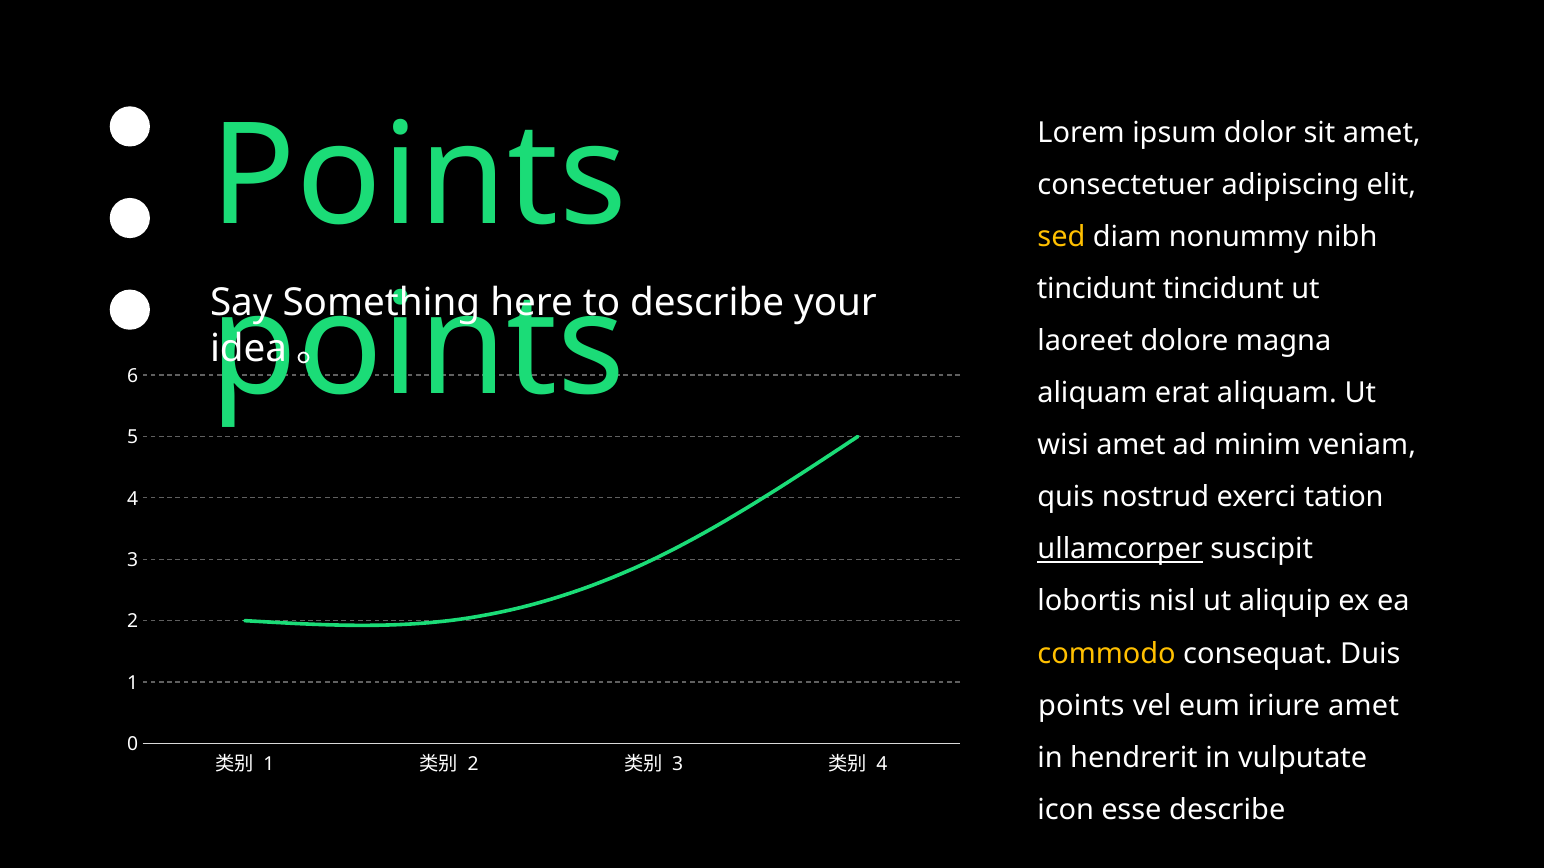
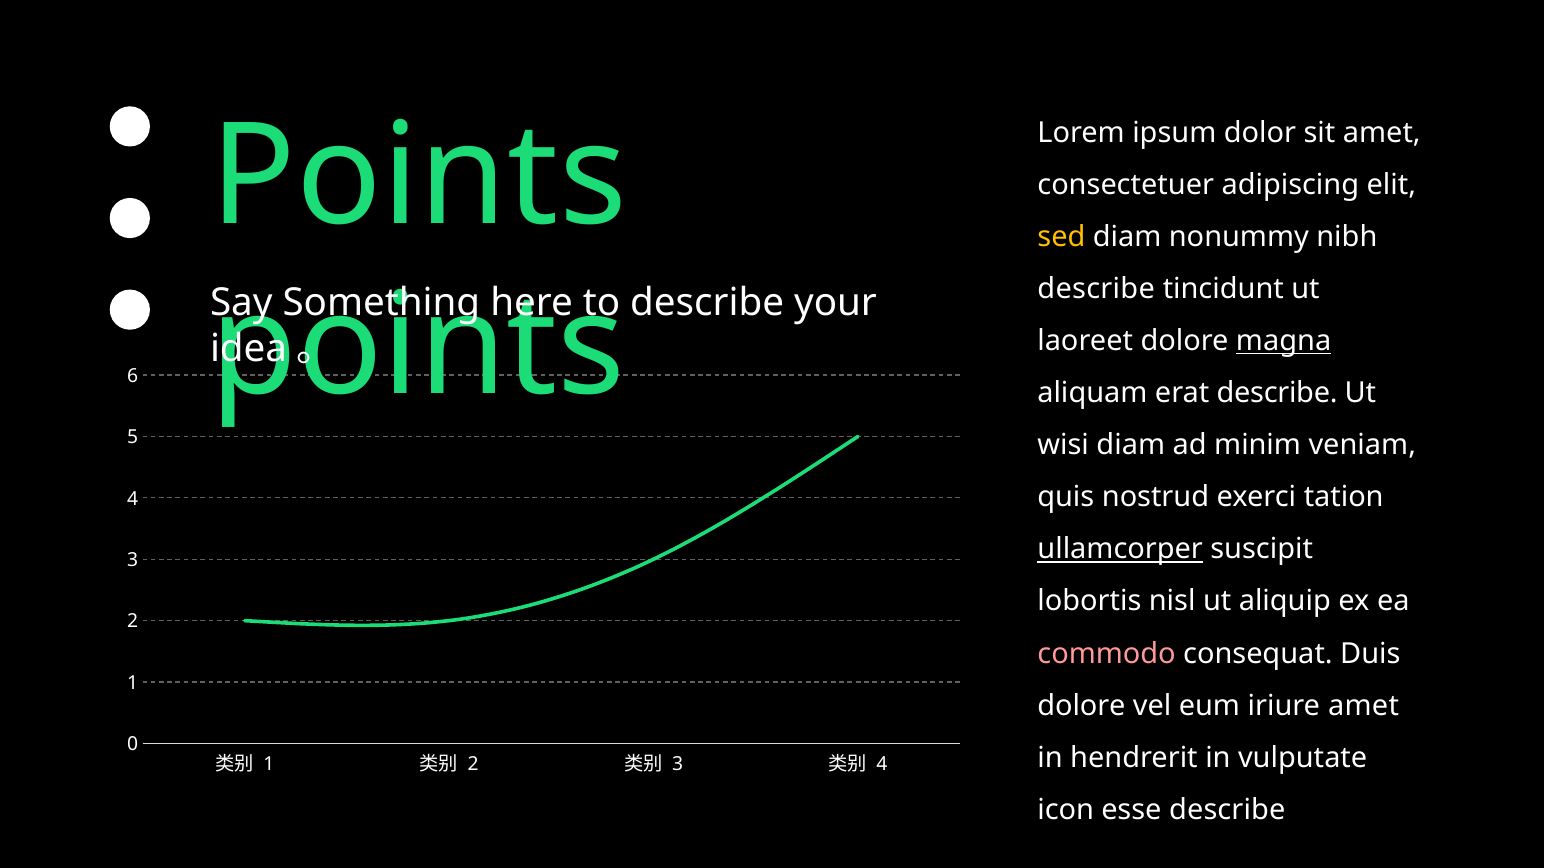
tincidunt at (1096, 289): tincidunt -> describe
magna underline: none -> present
erat aliquam: aliquam -> describe
wisi amet: amet -> diam
commodo colour: yellow -> pink
points at (1081, 706): points -> dolore
